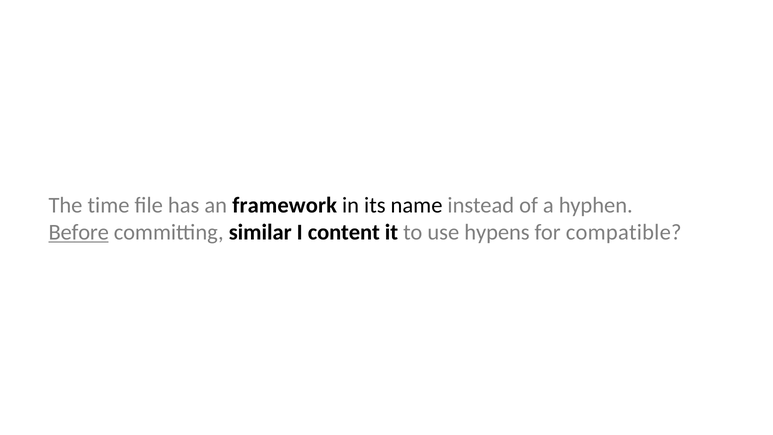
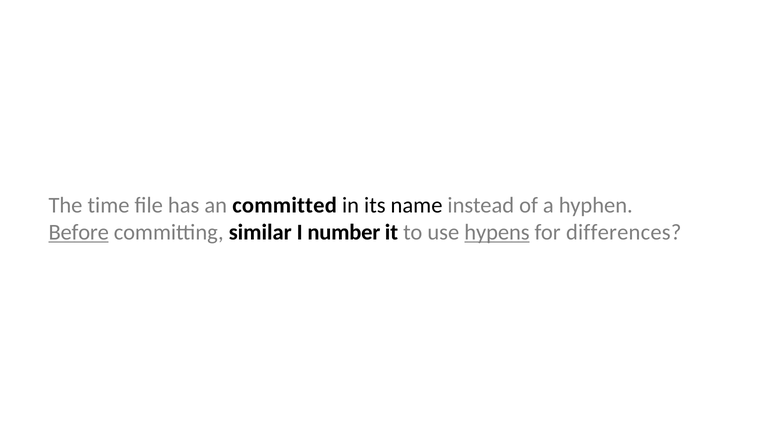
framework: framework -> committed
content: content -> number
hypens underline: none -> present
compatible: compatible -> differences
